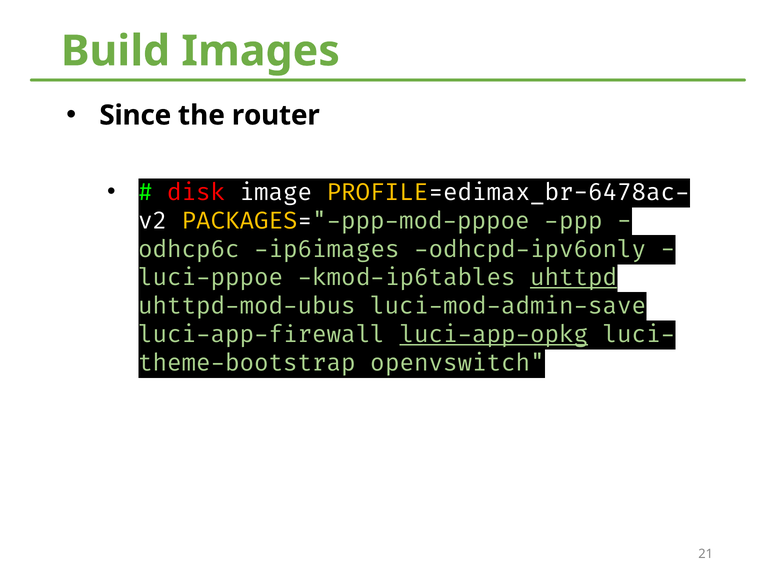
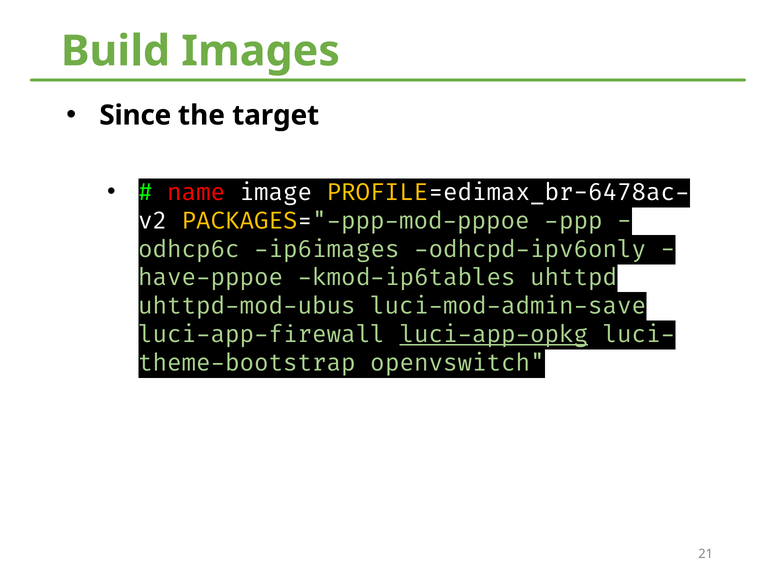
router: router -> target
disk: disk -> name
luci-pppoe: luci-pppoe -> have-pppoe
uhttpd underline: present -> none
